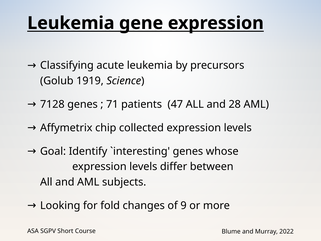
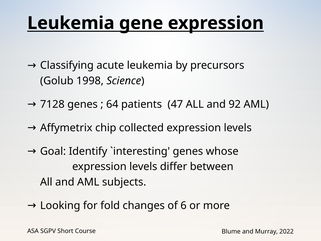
1919: 1919 -> 1998
71: 71 -> 64
28: 28 -> 92
9: 9 -> 6
